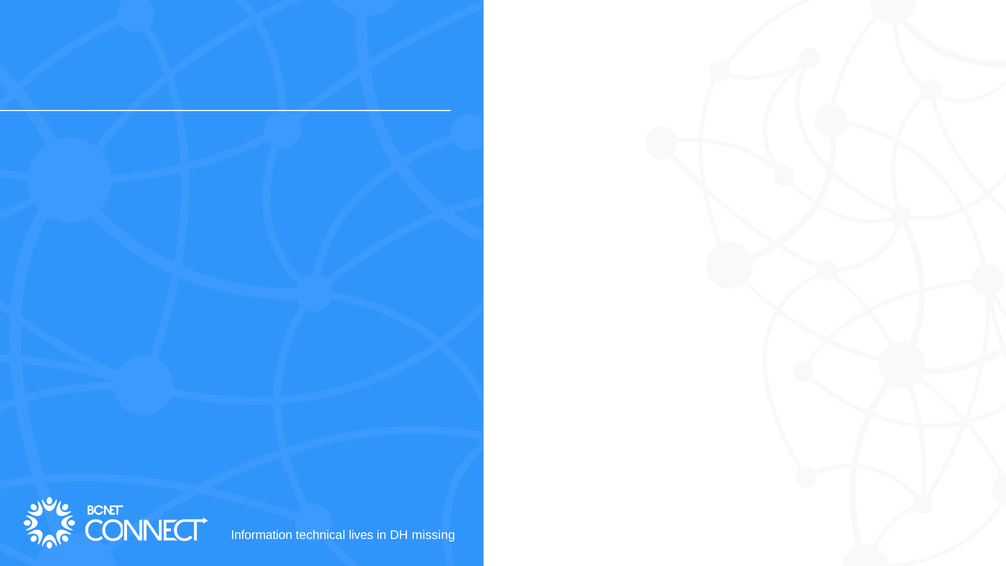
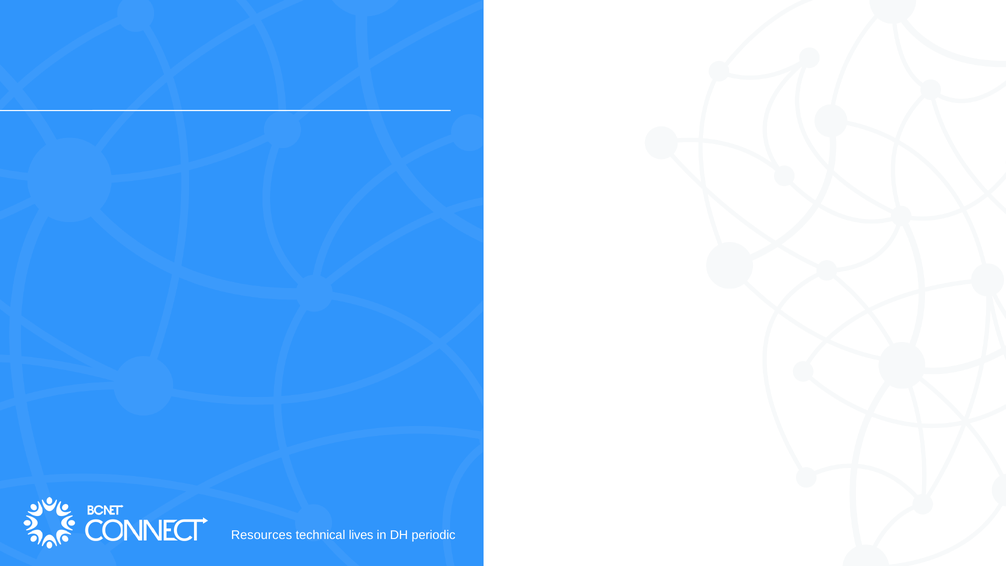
Information: Information -> Resources
missing: missing -> periodic
